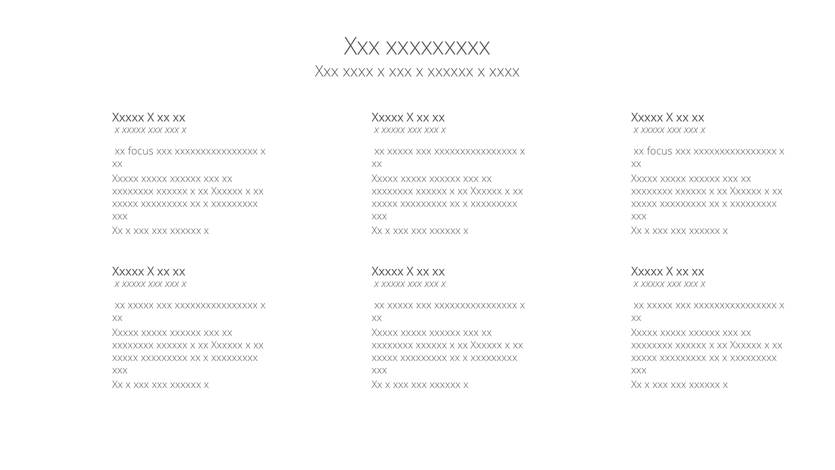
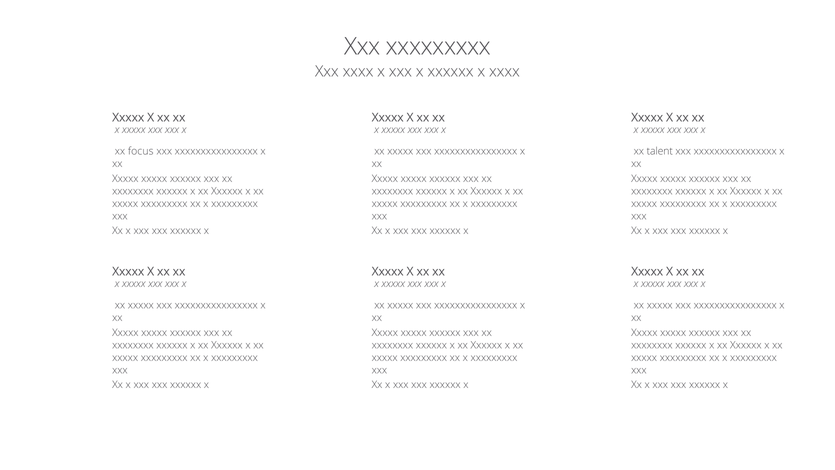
focus at (660, 151): focus -> talent
